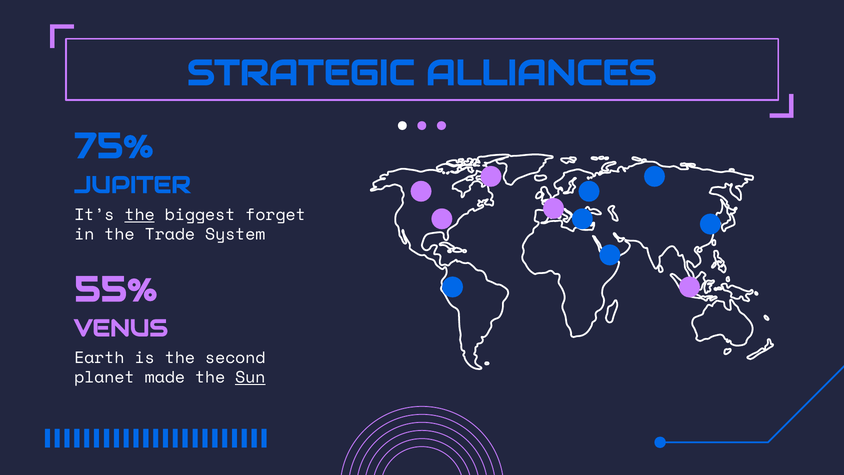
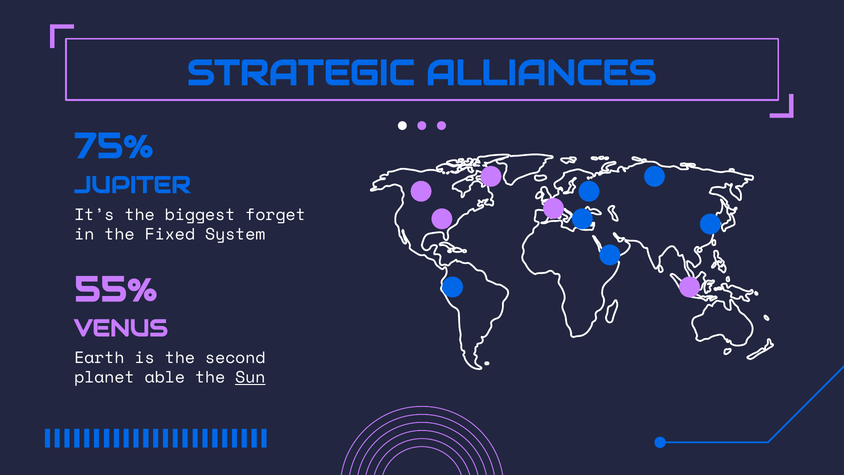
the at (140, 215) underline: present -> none
Trade: Trade -> Fixed
made: made -> able
